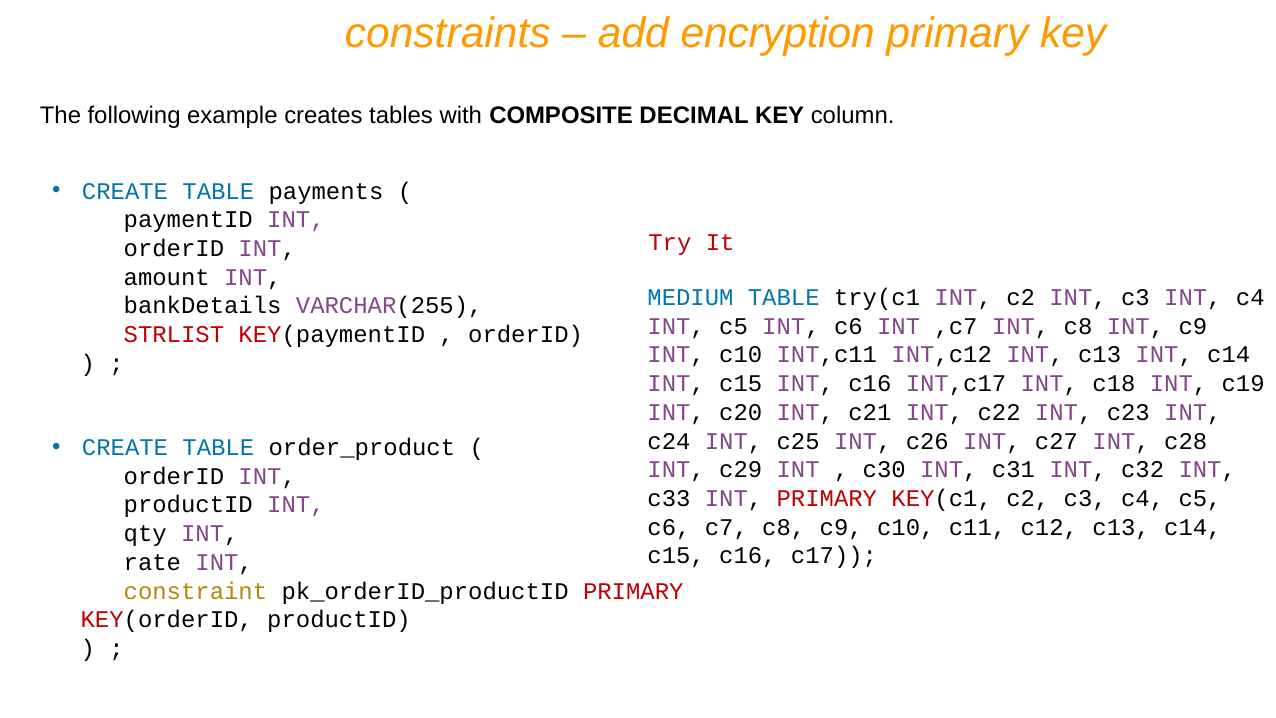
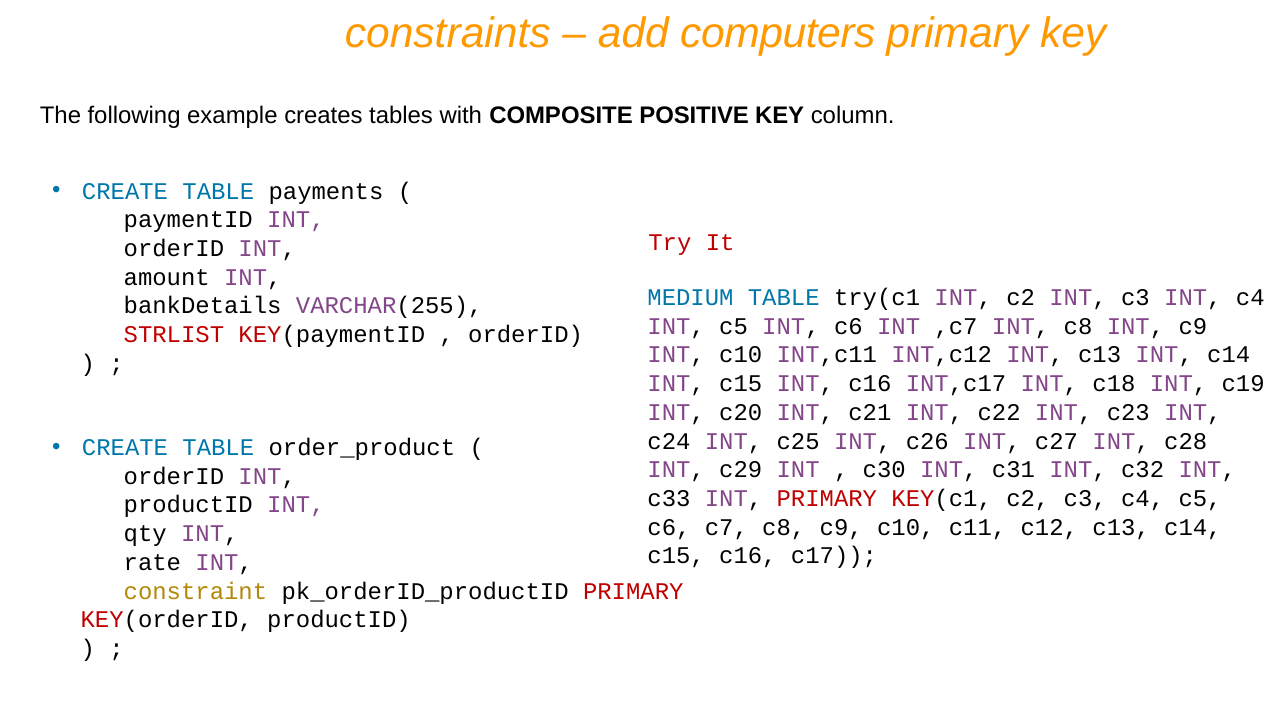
encryption: encryption -> computers
DECIMAL: DECIMAL -> POSITIVE
